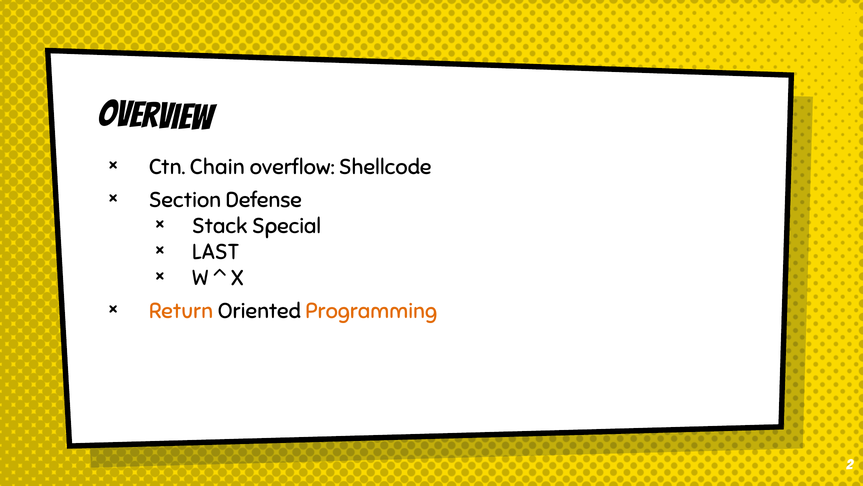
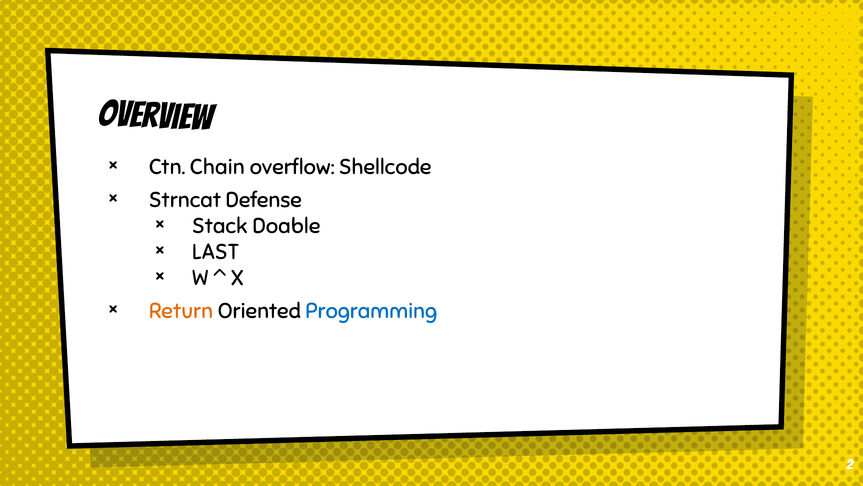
Section: Section -> Strncat
Special: Special -> Doable
Programming colour: orange -> blue
